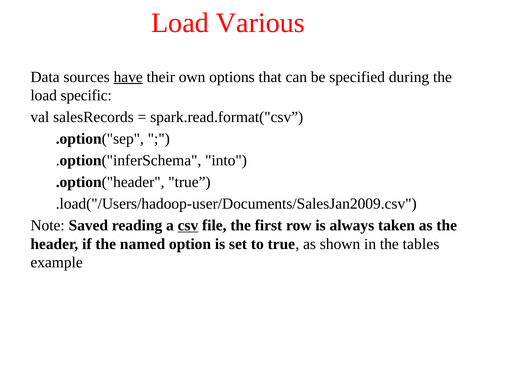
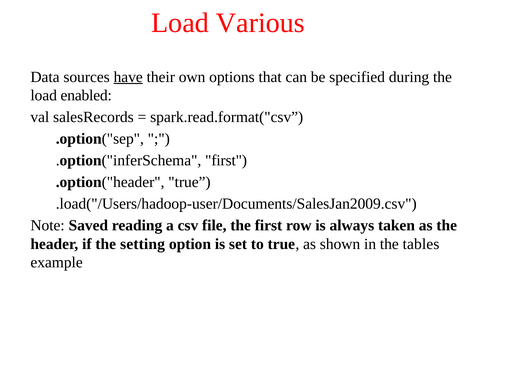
specific: specific -> enabled
.option("inferSchema into: into -> first
csv underline: present -> none
named: named -> setting
